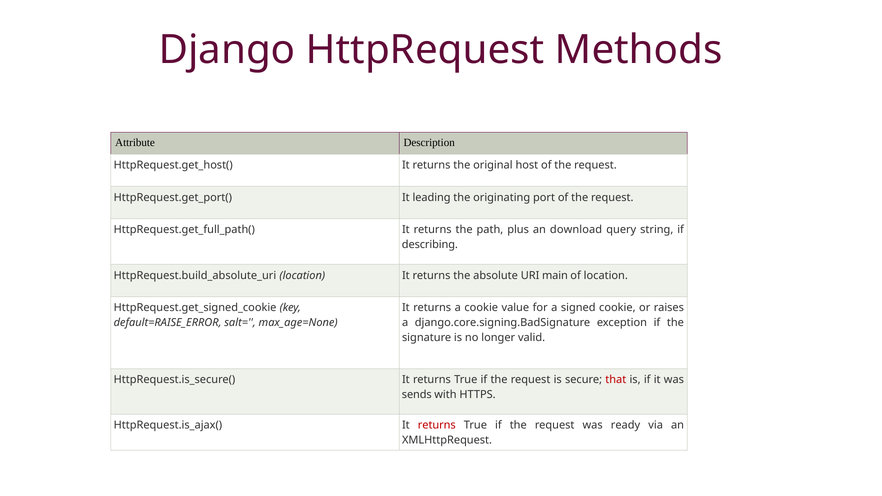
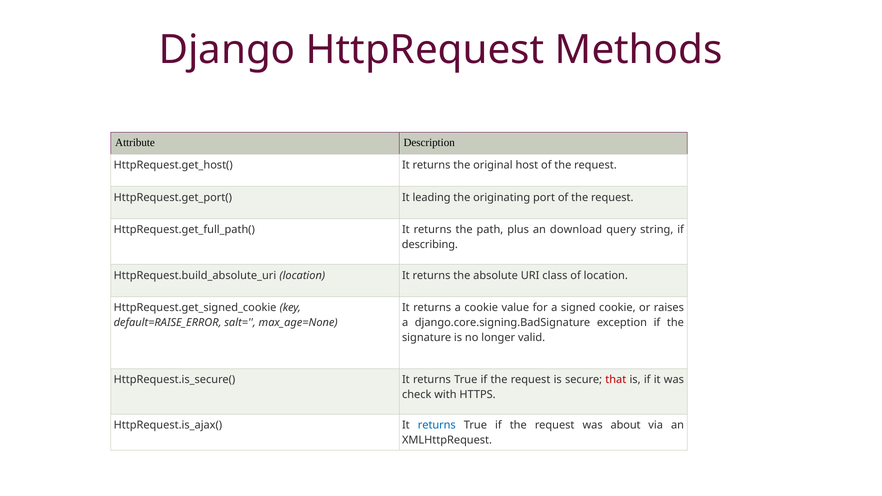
main: main -> class
sends: sends -> check
returns at (437, 425) colour: red -> blue
ready: ready -> about
